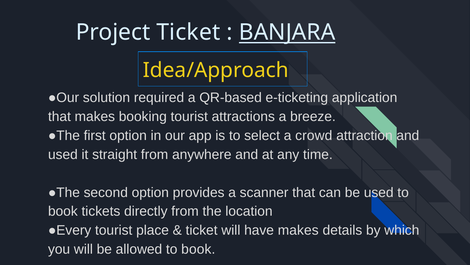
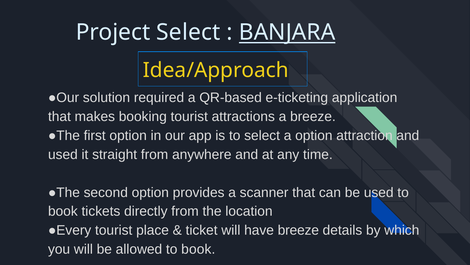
Project Ticket: Ticket -> Select
a crowd: crowd -> option
have makes: makes -> breeze
